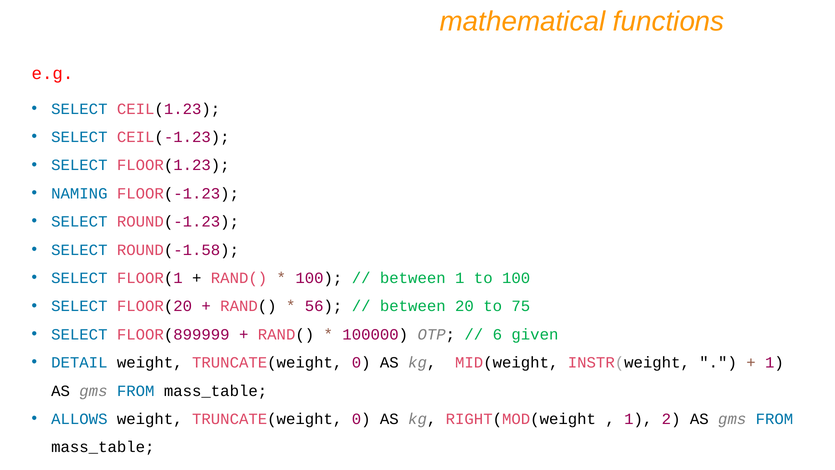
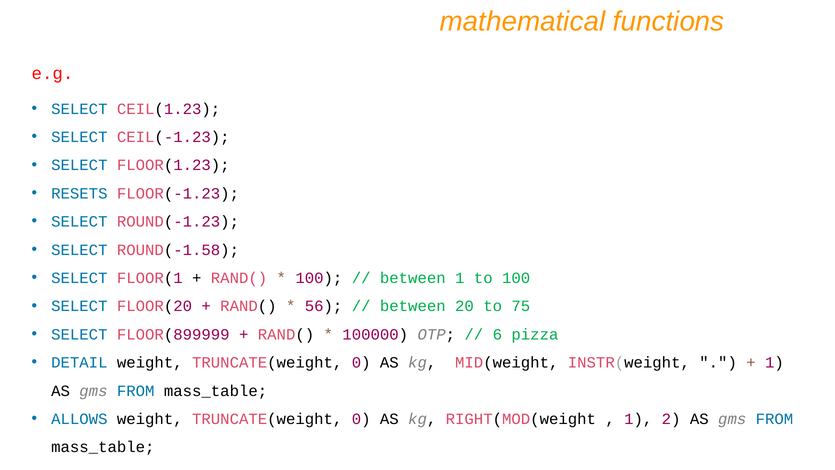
NAMING: NAMING -> RESETS
given: given -> pizza
